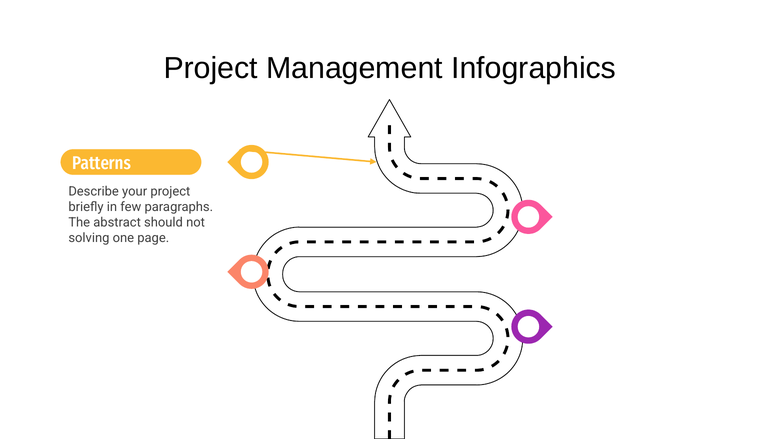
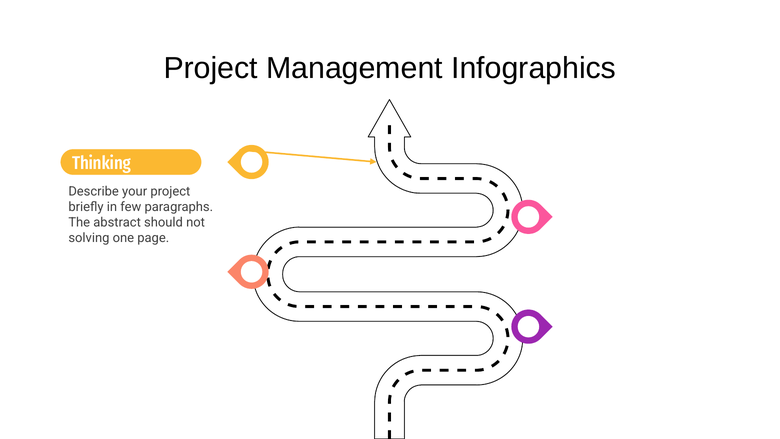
Patterns: Patterns -> Thinking
